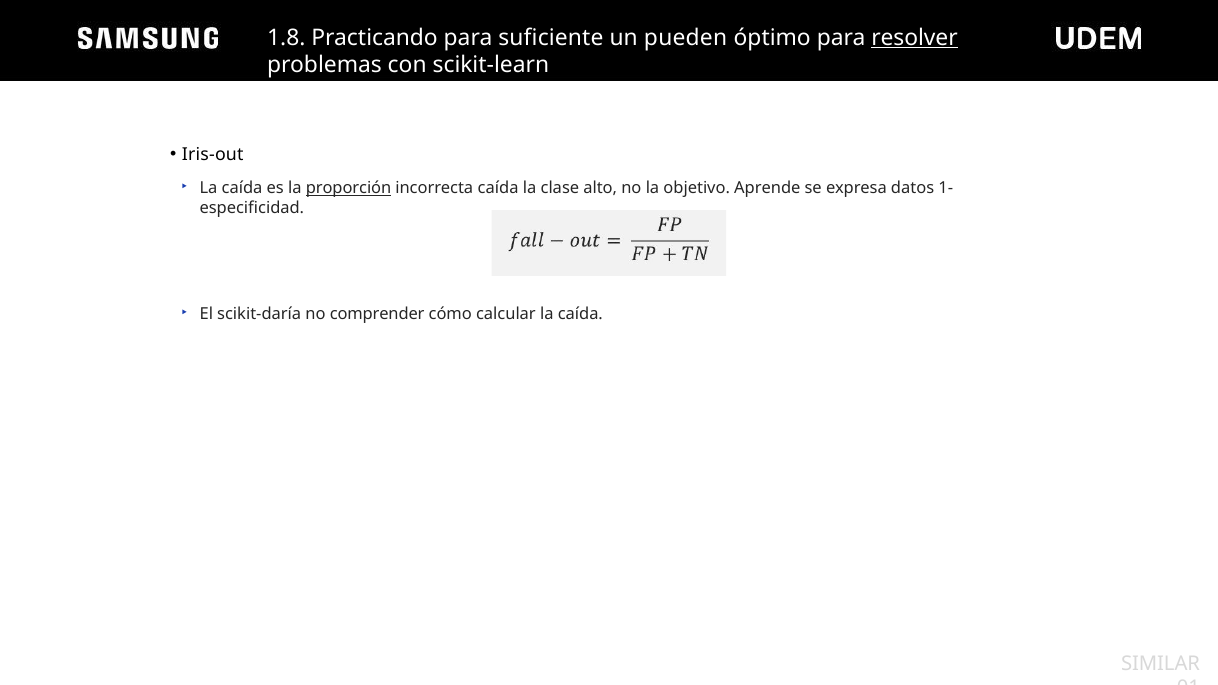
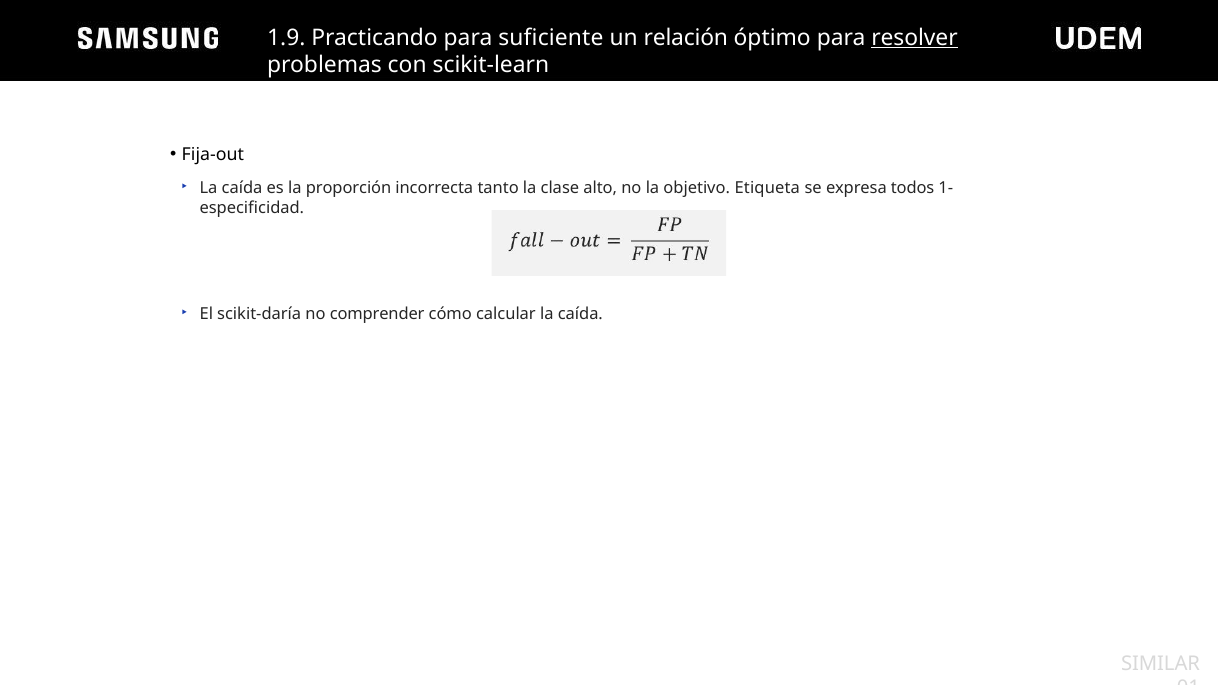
1.8: 1.8 -> 1.9
pueden: pueden -> relación
Iris-out: Iris-out -> Fija-out
proporción underline: present -> none
incorrecta caída: caída -> tanto
Aprende: Aprende -> Etiqueta
datos: datos -> todos
